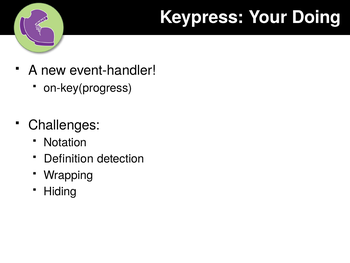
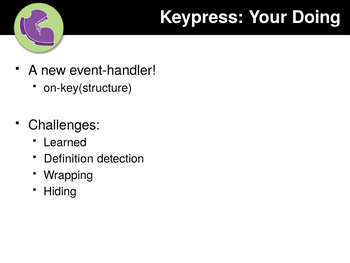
on-key(progress: on-key(progress -> on-key(structure
Notation: Notation -> Learned
